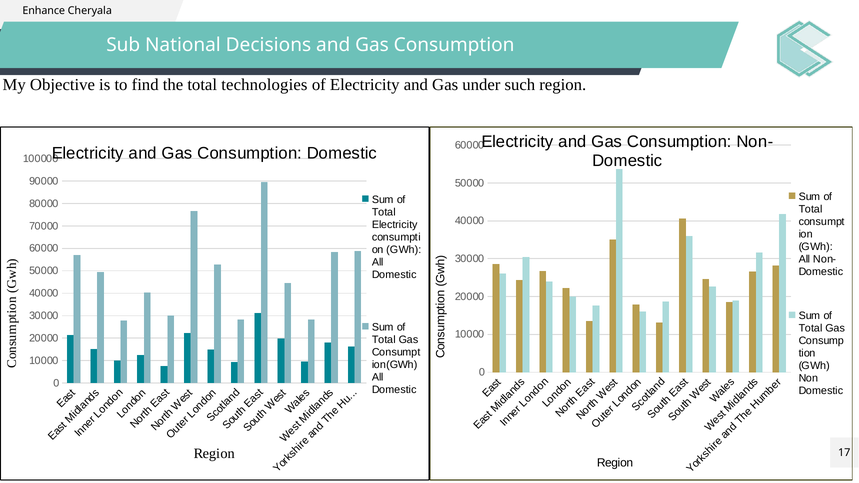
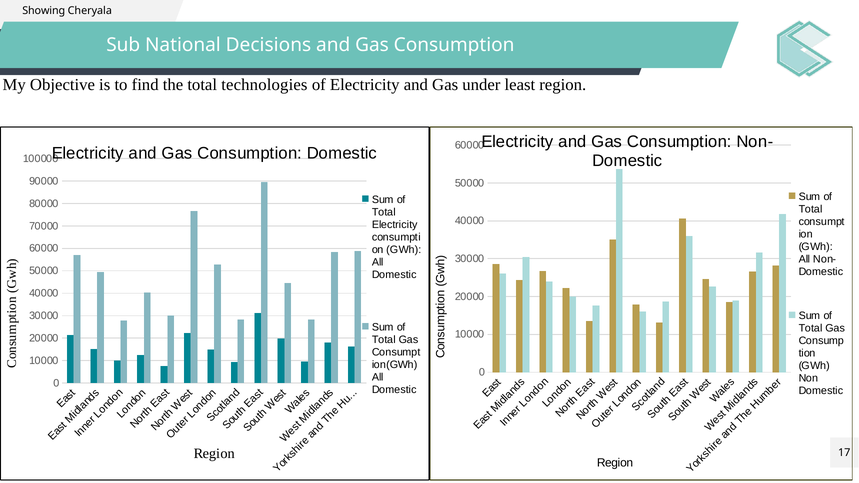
Enhance: Enhance -> Showing
such: such -> least
